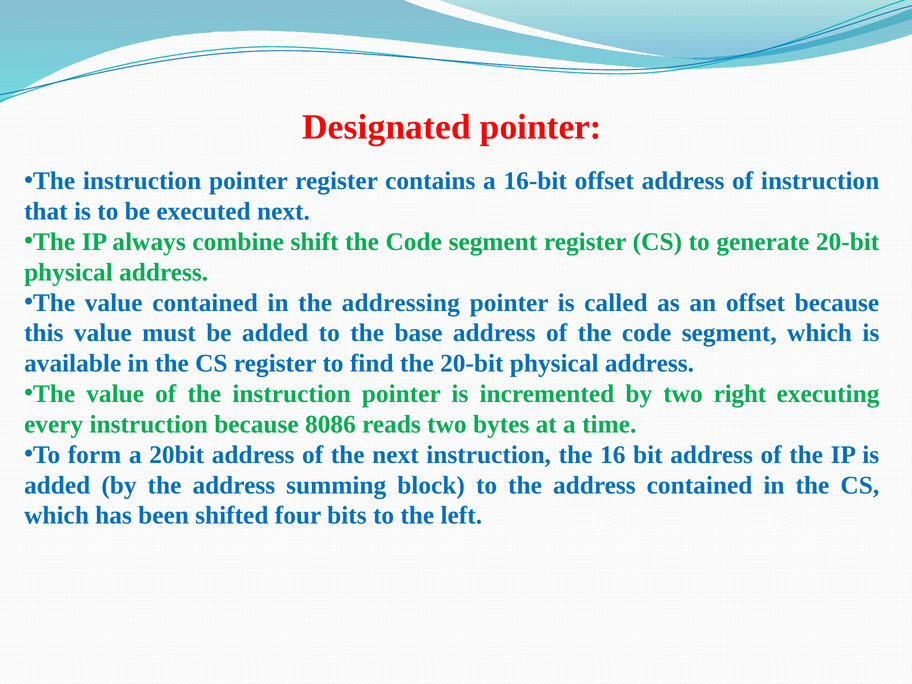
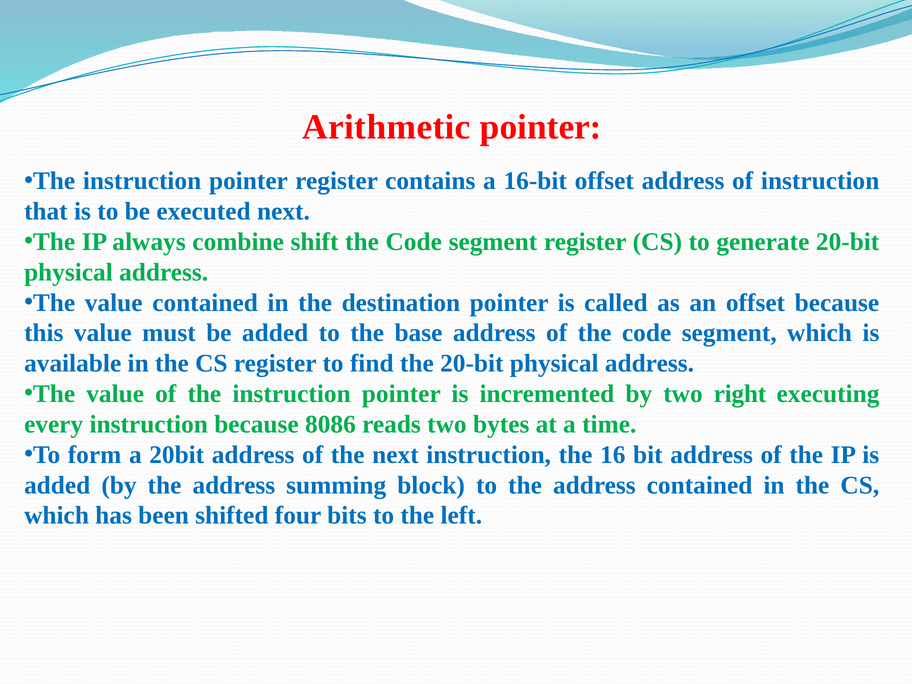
Designated: Designated -> Arithmetic
addressing: addressing -> destination
